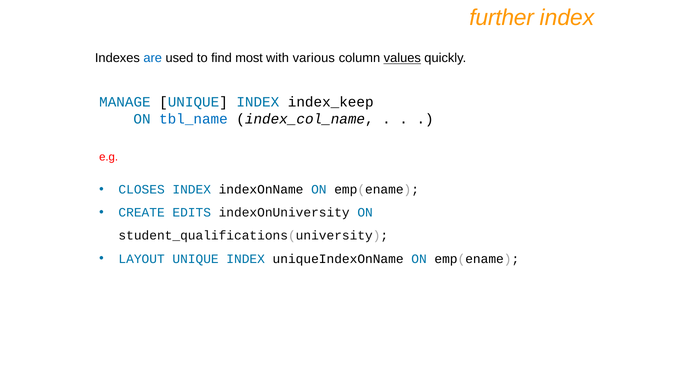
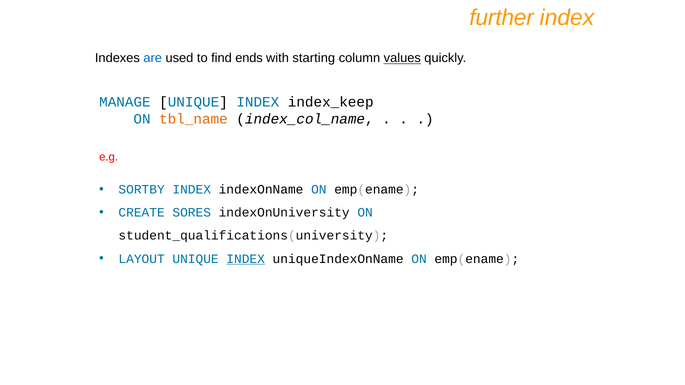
most: most -> ends
various: various -> starting
tbl_name colour: blue -> orange
CLOSES: CLOSES -> SORTBY
EDITS: EDITS -> SORES
INDEX at (246, 259) underline: none -> present
